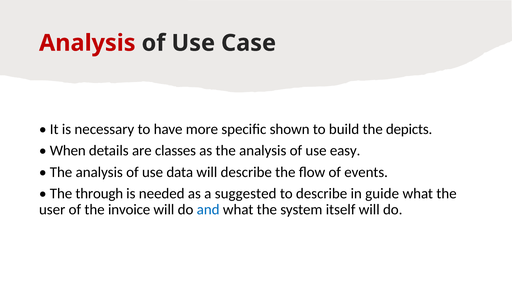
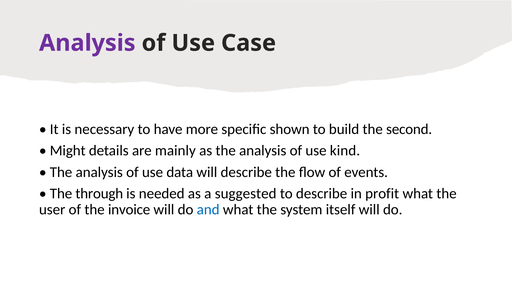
Analysis at (87, 43) colour: red -> purple
depicts: depicts -> second
When: When -> Might
classes: classes -> mainly
easy: easy -> kind
guide: guide -> profit
